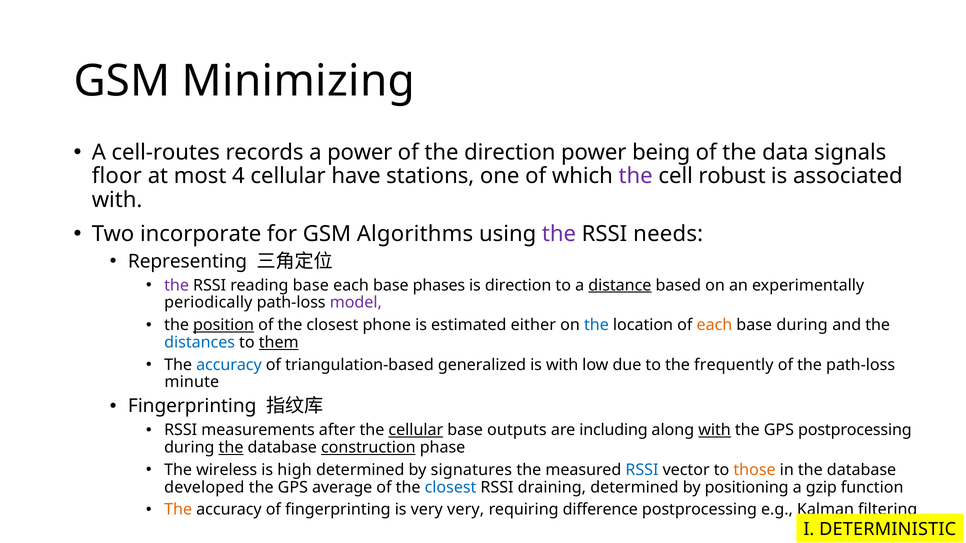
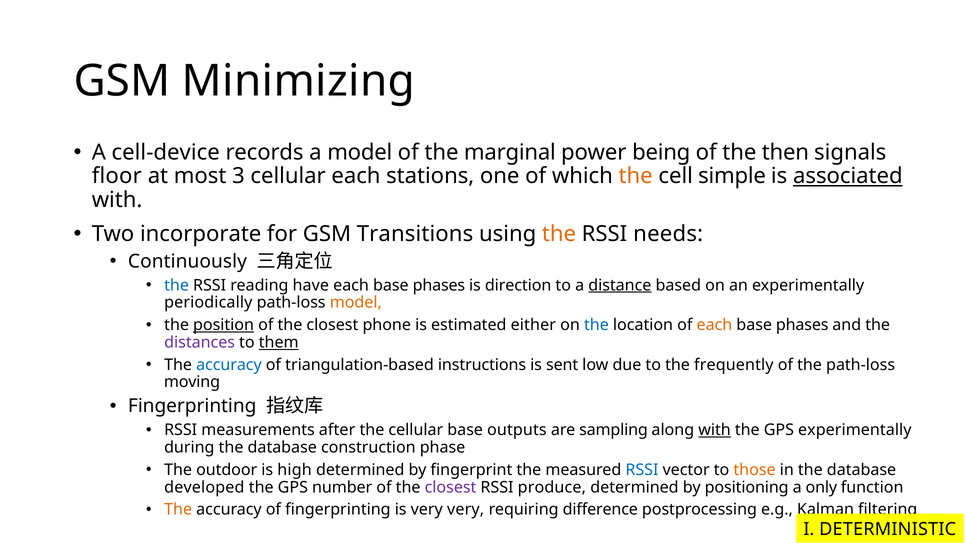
cell-routes: cell-routes -> cell-device
a power: power -> model
the direction: direction -> marginal
data: data -> then
4: 4 -> 3
cellular have: have -> each
the at (636, 176) colour: purple -> orange
robust: robust -> simple
associated underline: none -> present
Algorithms: Algorithms -> Transitions
the at (559, 234) colour: purple -> orange
Representing: Representing -> Continuously
the at (177, 285) colour: purple -> blue
reading base: base -> have
model at (356, 303) colour: purple -> orange
during at (802, 325): during -> phases
distances colour: blue -> purple
generalized: generalized -> instructions
is with: with -> sent
minute: minute -> moving
cellular at (416, 430) underline: present -> none
including: including -> sampling
GPS postprocessing: postprocessing -> experimentally
the at (231, 448) underline: present -> none
construction underline: present -> none
wireless: wireless -> outdoor
signatures: signatures -> fingerprint
average: average -> number
closest at (451, 488) colour: blue -> purple
draining: draining -> produce
gzip: gzip -> only
